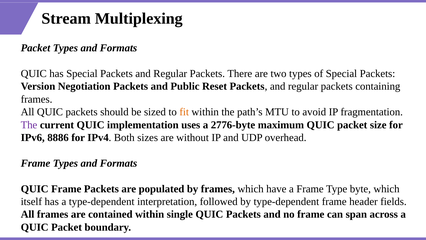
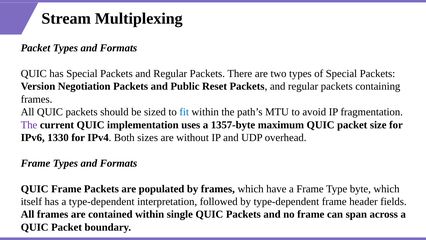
fit colour: orange -> blue
2776-byte: 2776-byte -> 1357-byte
8886: 8886 -> 1330
